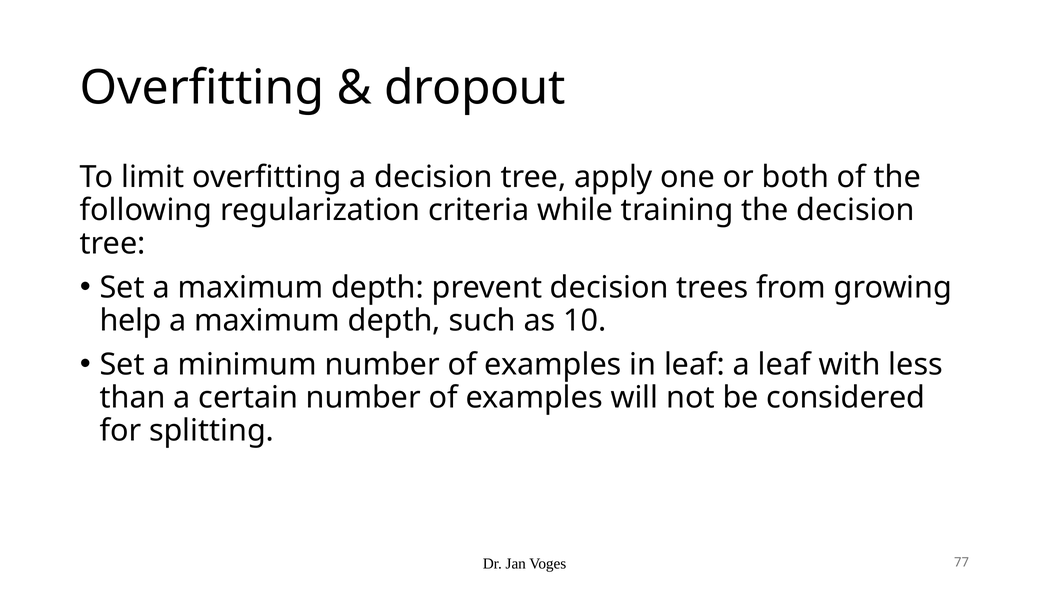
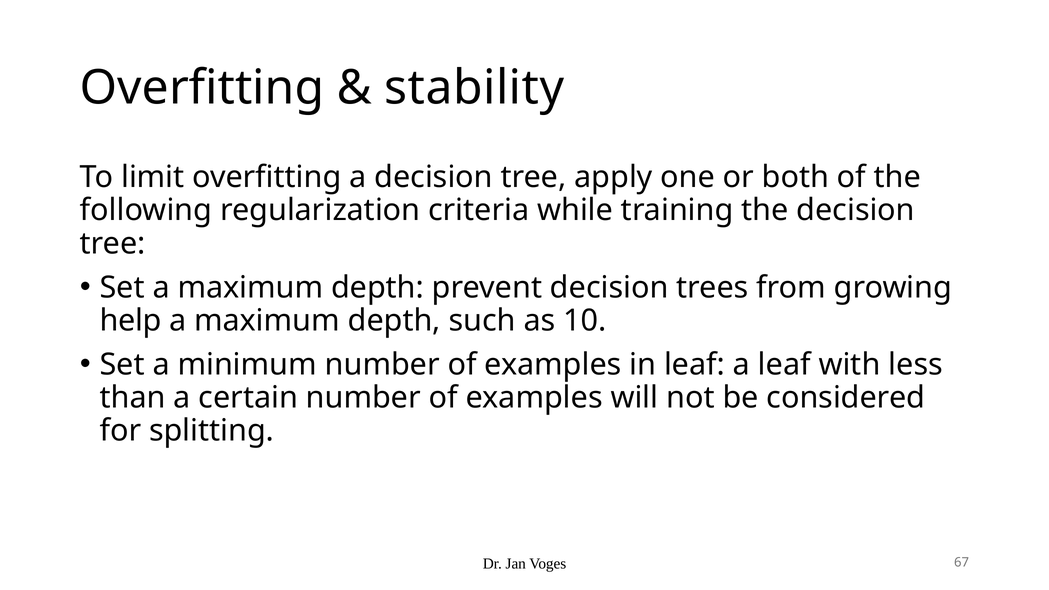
dropout: dropout -> stability
77: 77 -> 67
